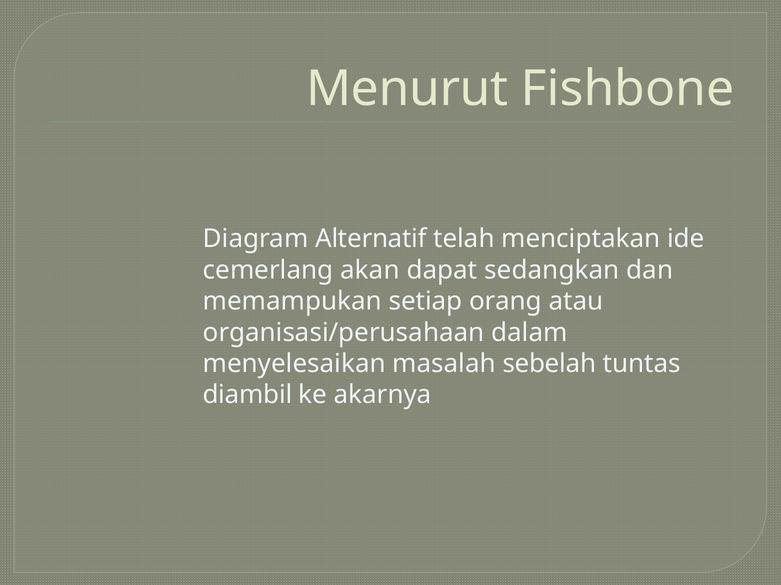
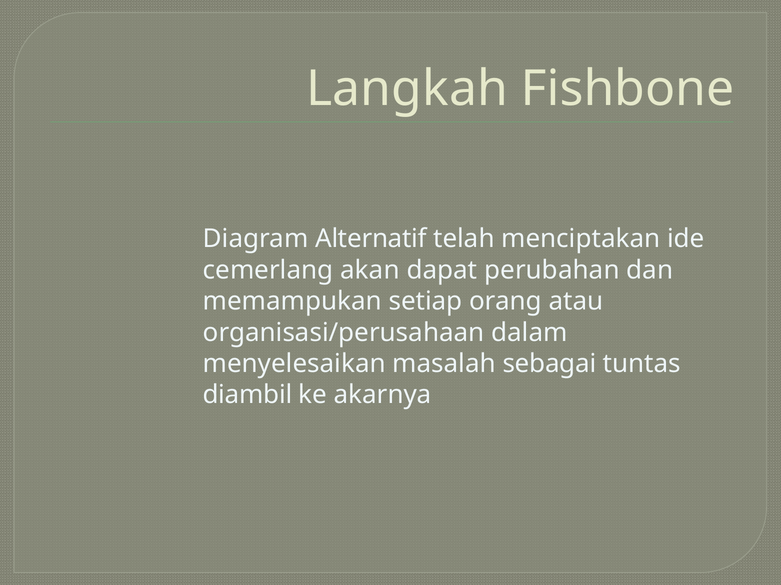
Menurut: Menurut -> Langkah
sedangkan: sedangkan -> perubahan
sebelah: sebelah -> sebagai
